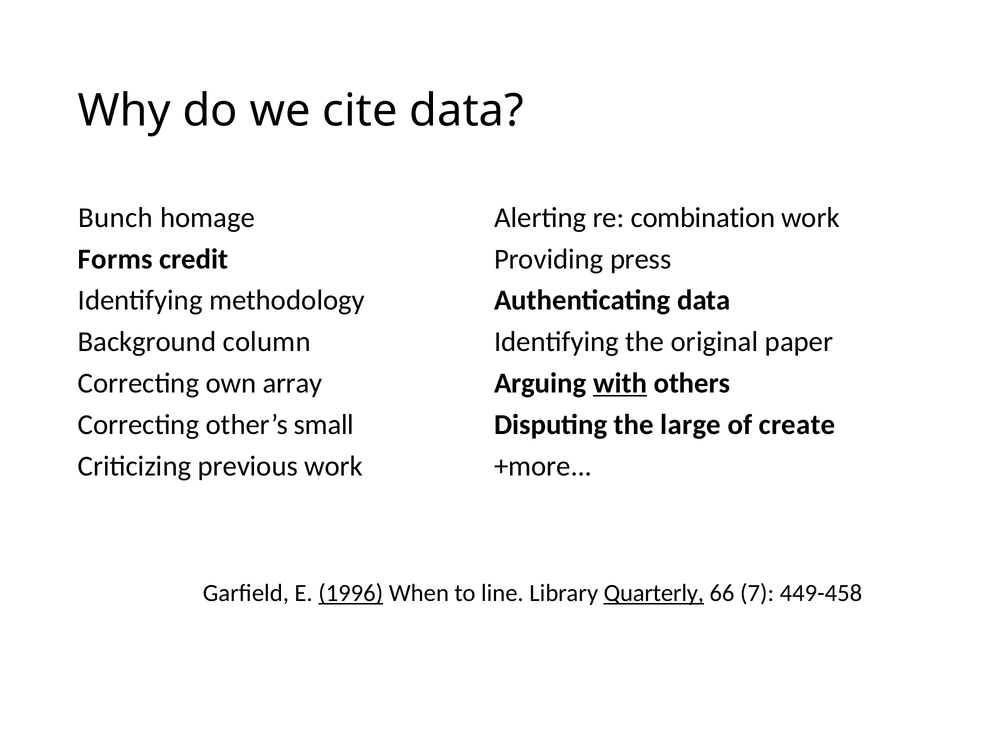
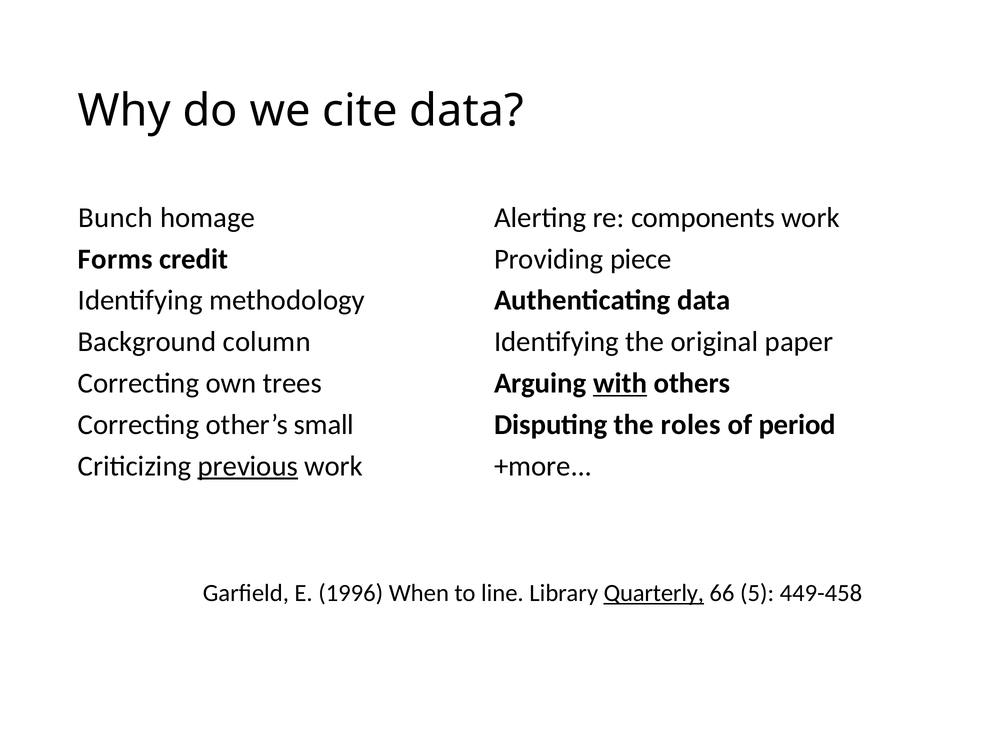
combination: combination -> components
press: press -> piece
array: array -> trees
large: large -> roles
create: create -> period
previous underline: none -> present
1996 underline: present -> none
7: 7 -> 5
